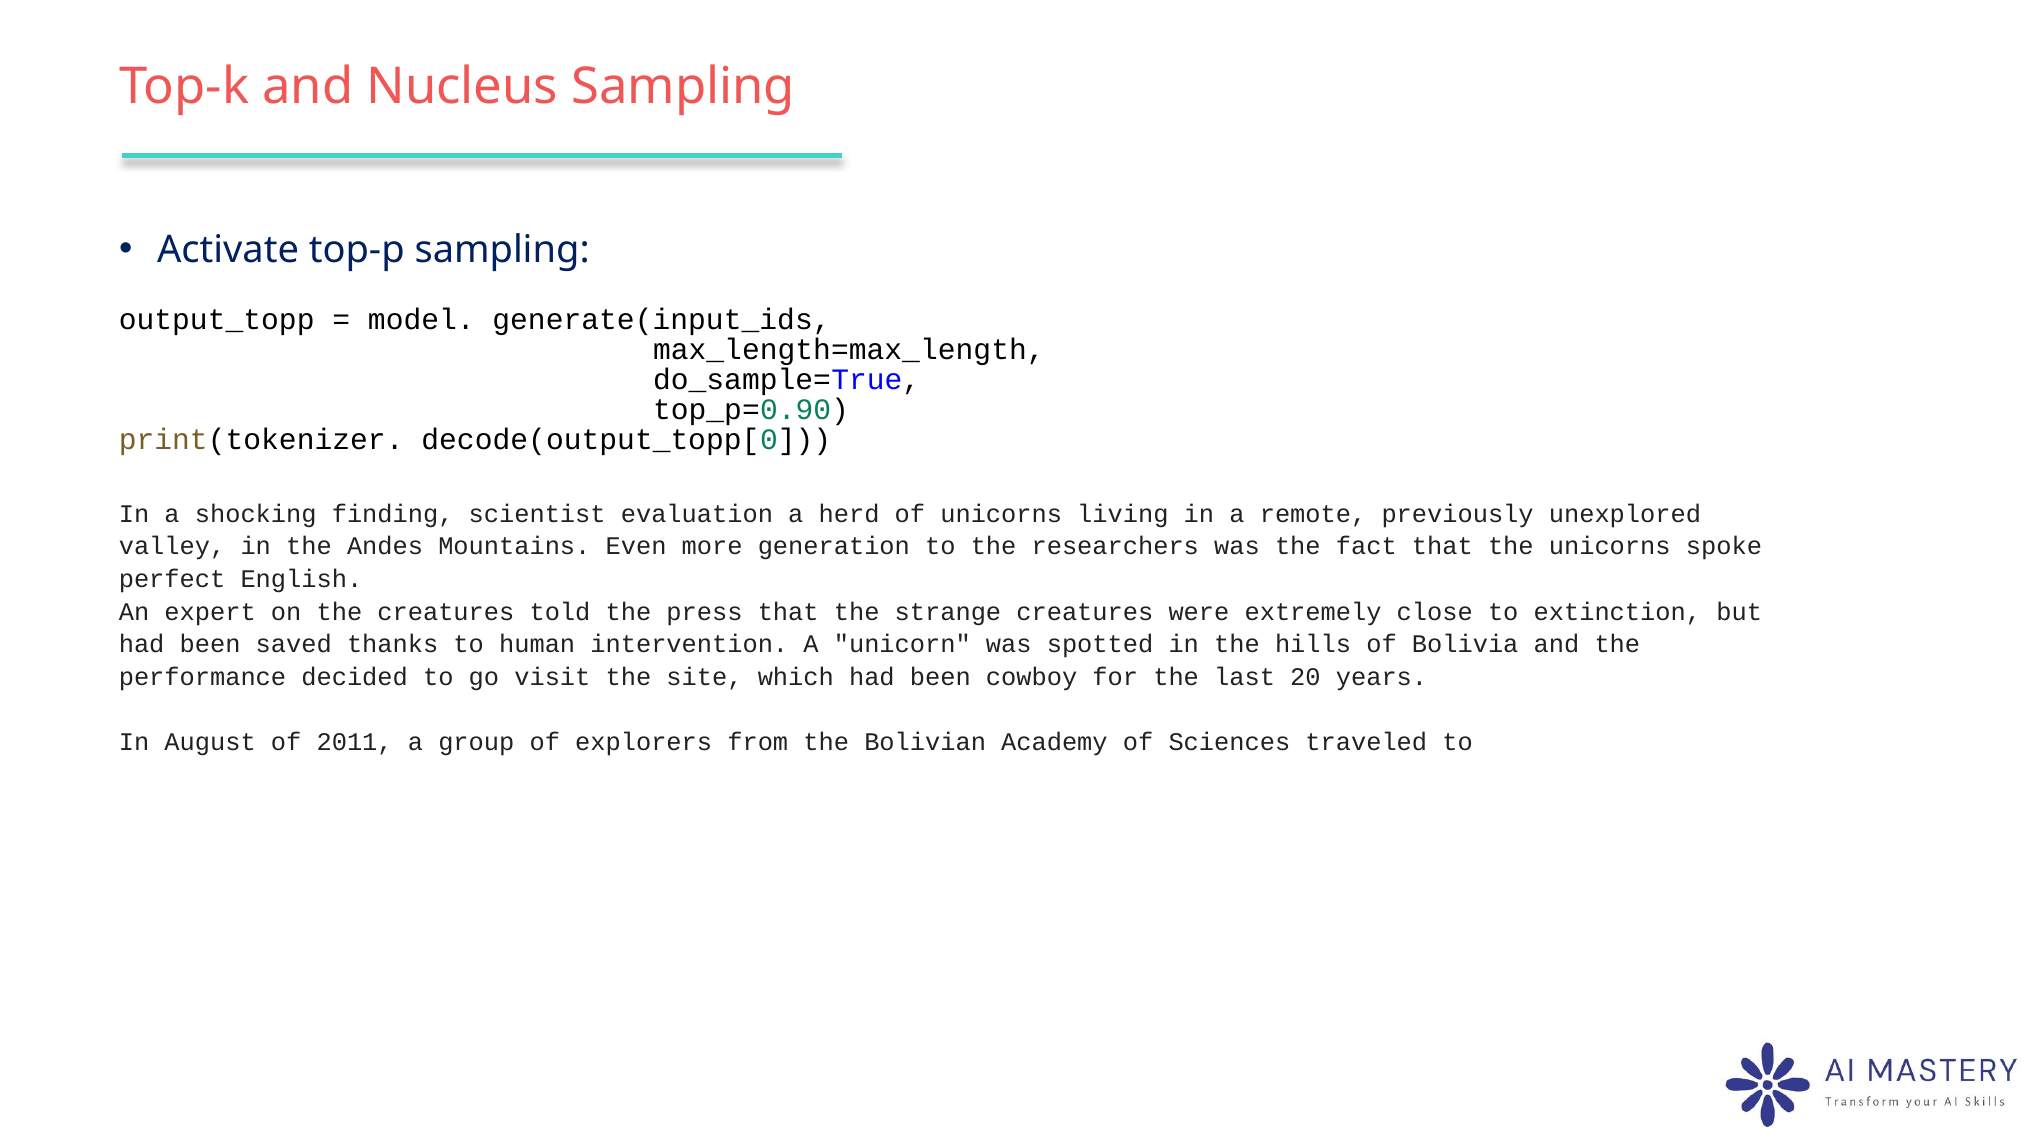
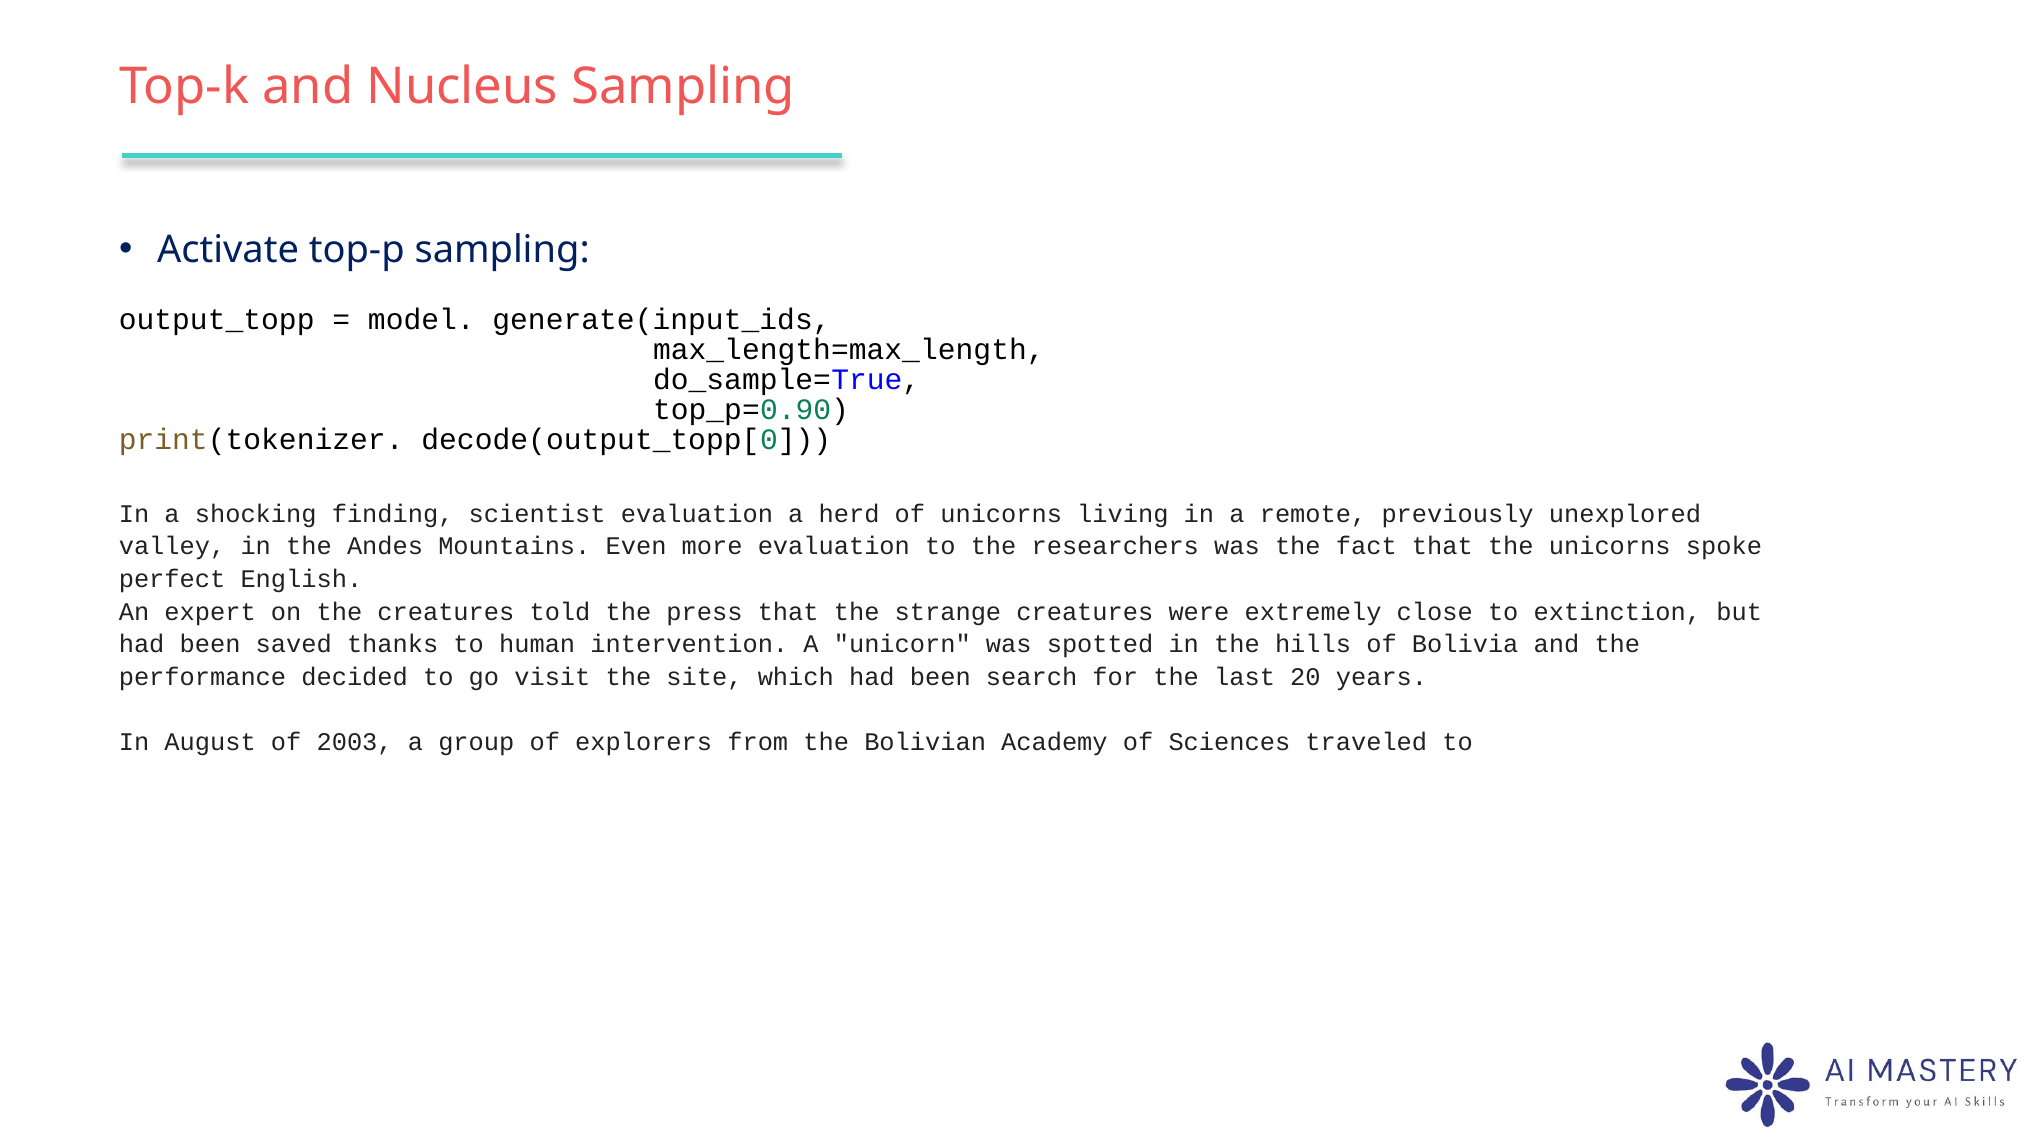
more generation: generation -> evaluation
cowboy: cowboy -> search
2011: 2011 -> 2003
